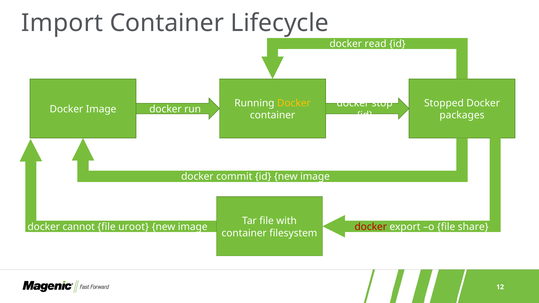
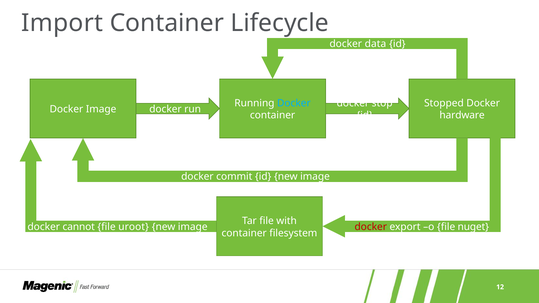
read: read -> data
Docker at (294, 103) colour: yellow -> light blue
packages: packages -> hardware
share: share -> nuget
